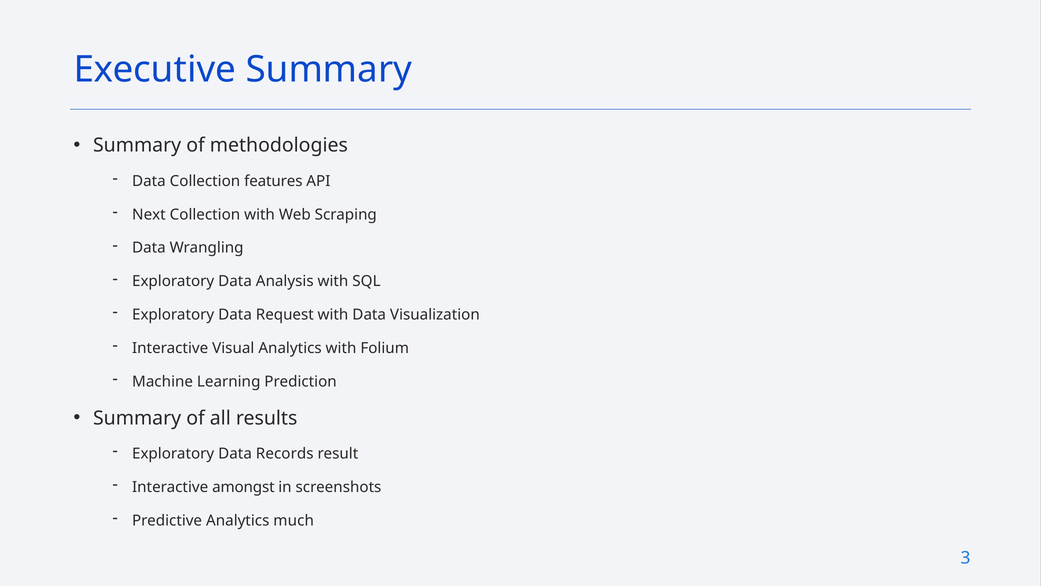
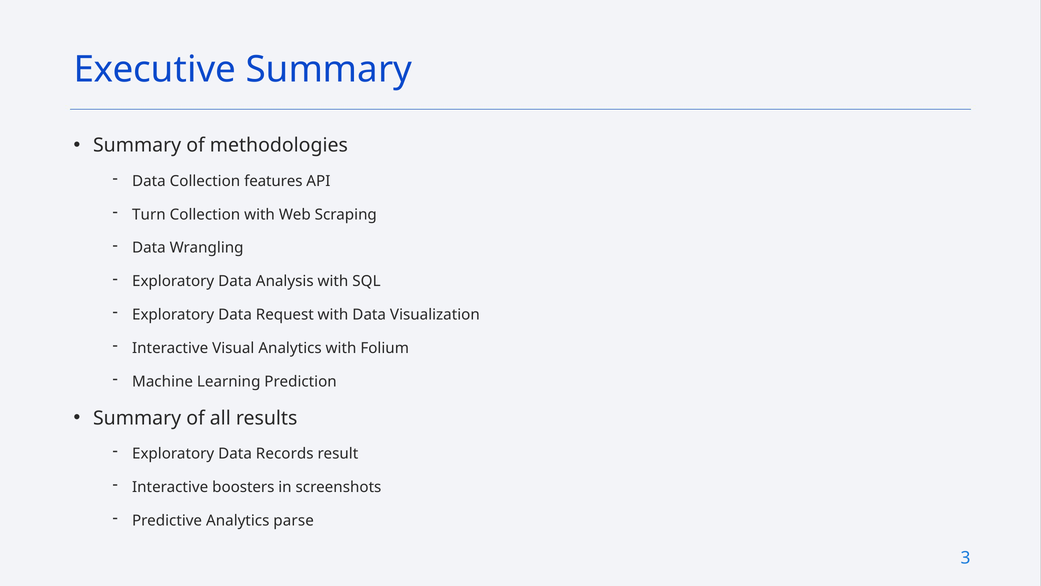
Next: Next -> Turn
amongst: amongst -> boosters
much: much -> parse
